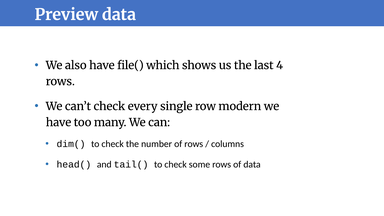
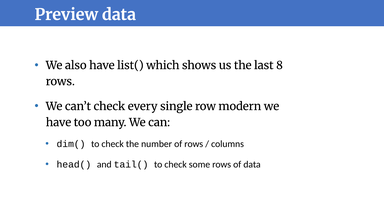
file(: file( -> list(
4: 4 -> 8
